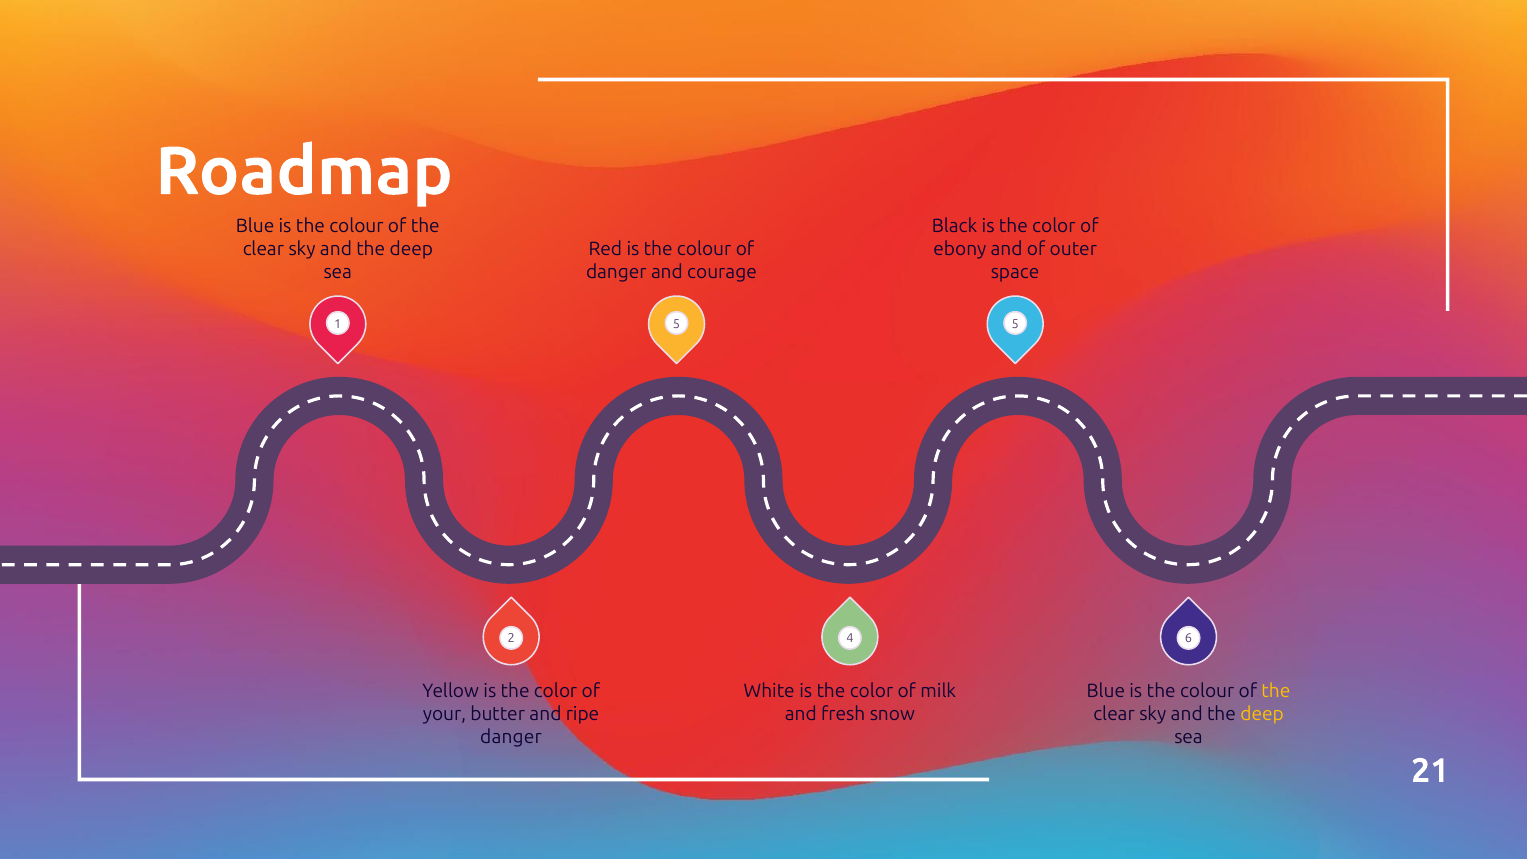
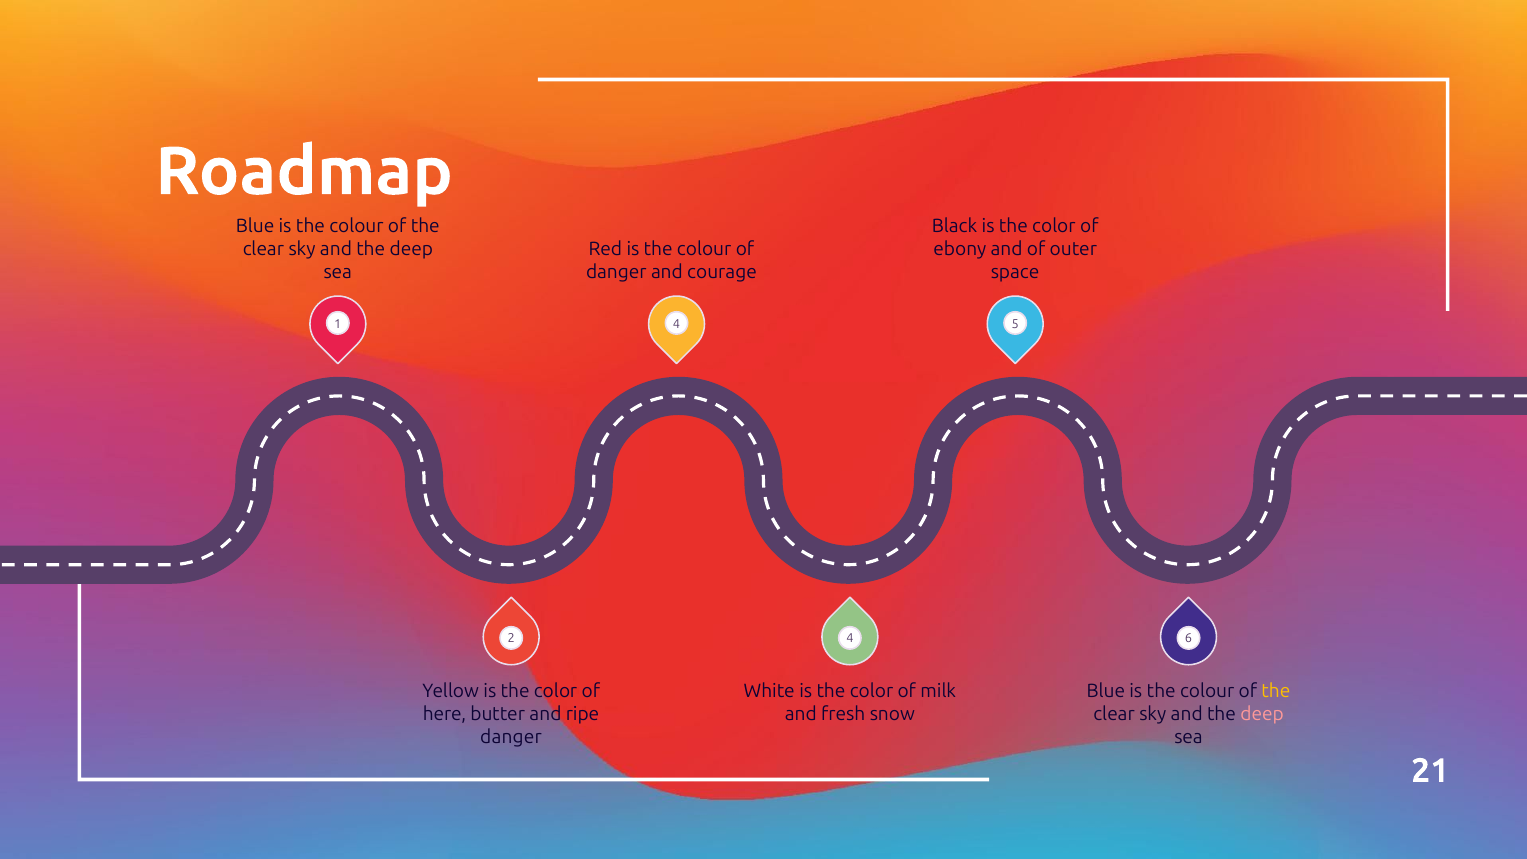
1 5: 5 -> 4
your: your -> here
deep at (1262, 714) colour: yellow -> pink
